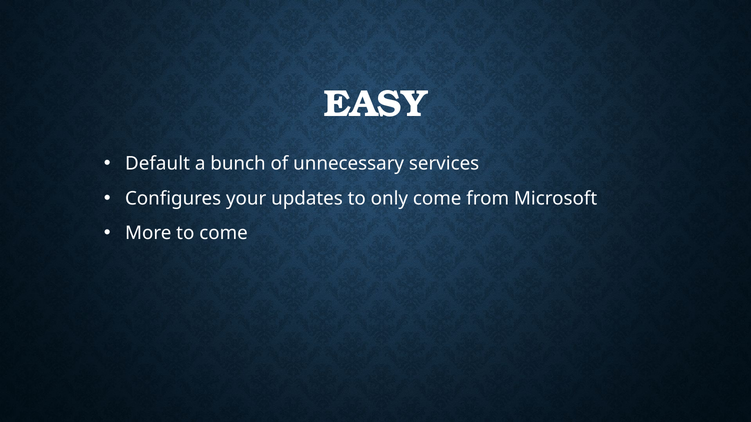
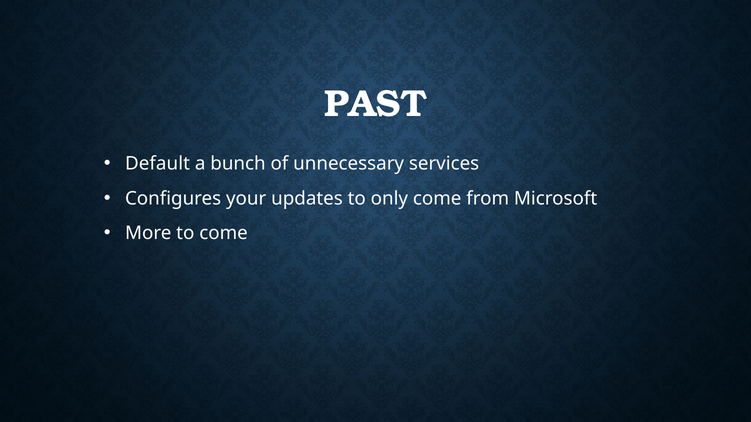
EASY: EASY -> PAST
